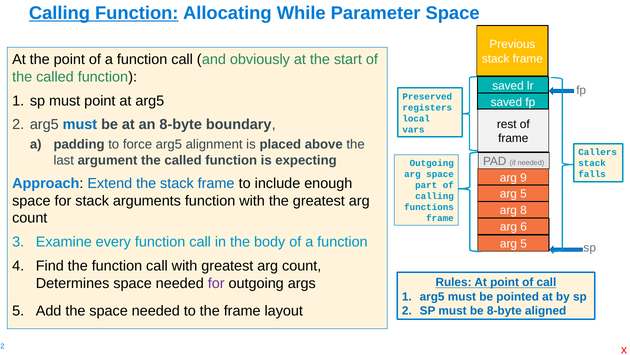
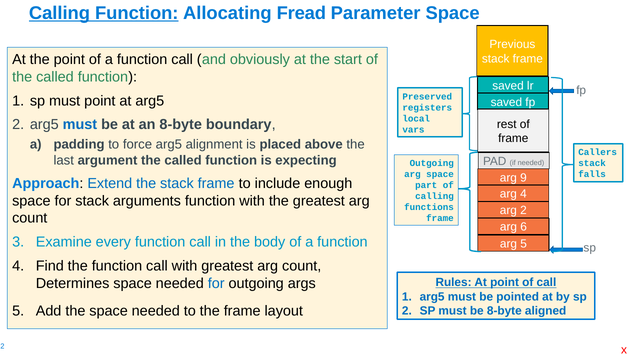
While: While -> Fread
5 at (523, 194): 5 -> 4
arg 8: 8 -> 2
for at (216, 283) colour: purple -> blue
